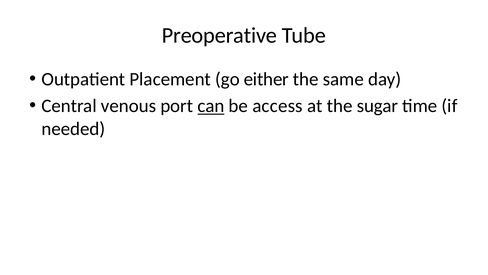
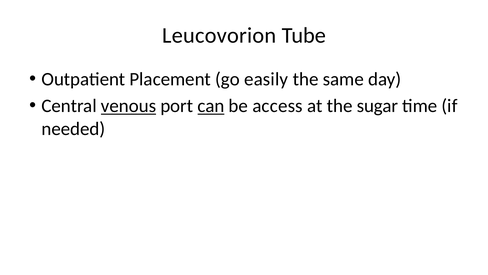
Preoperative: Preoperative -> Leucovorion
either: either -> easily
venous underline: none -> present
